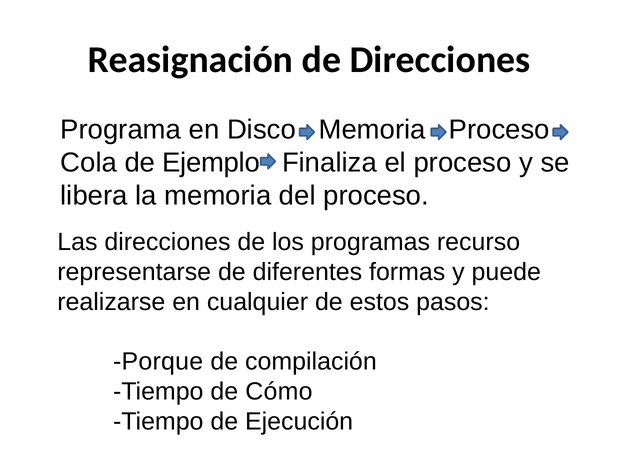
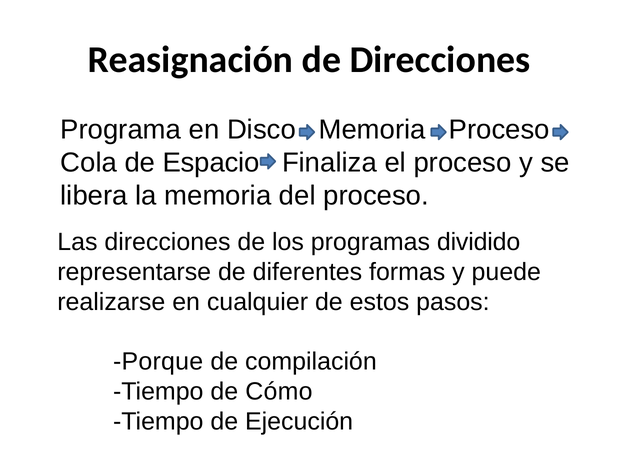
Ejemplo: Ejemplo -> Espacio
recurso: recurso -> dividido
